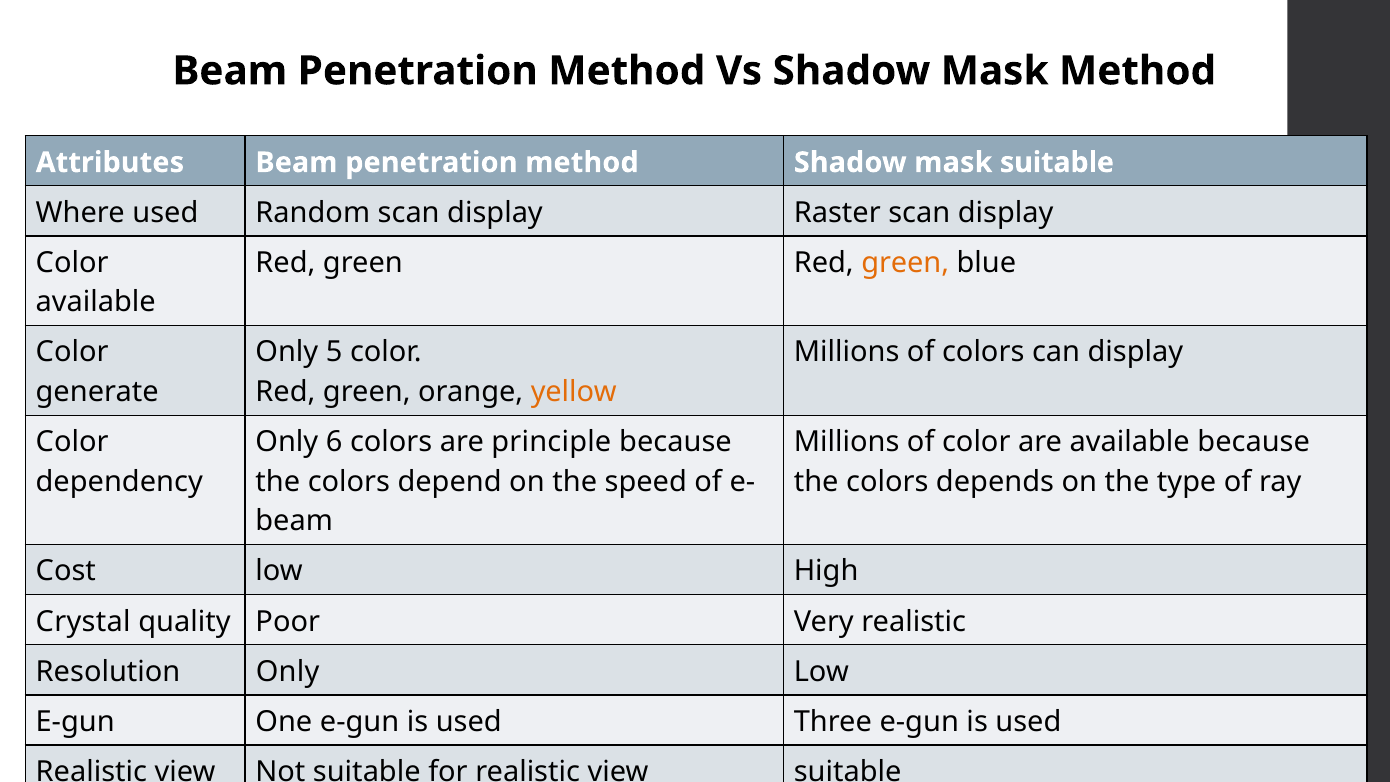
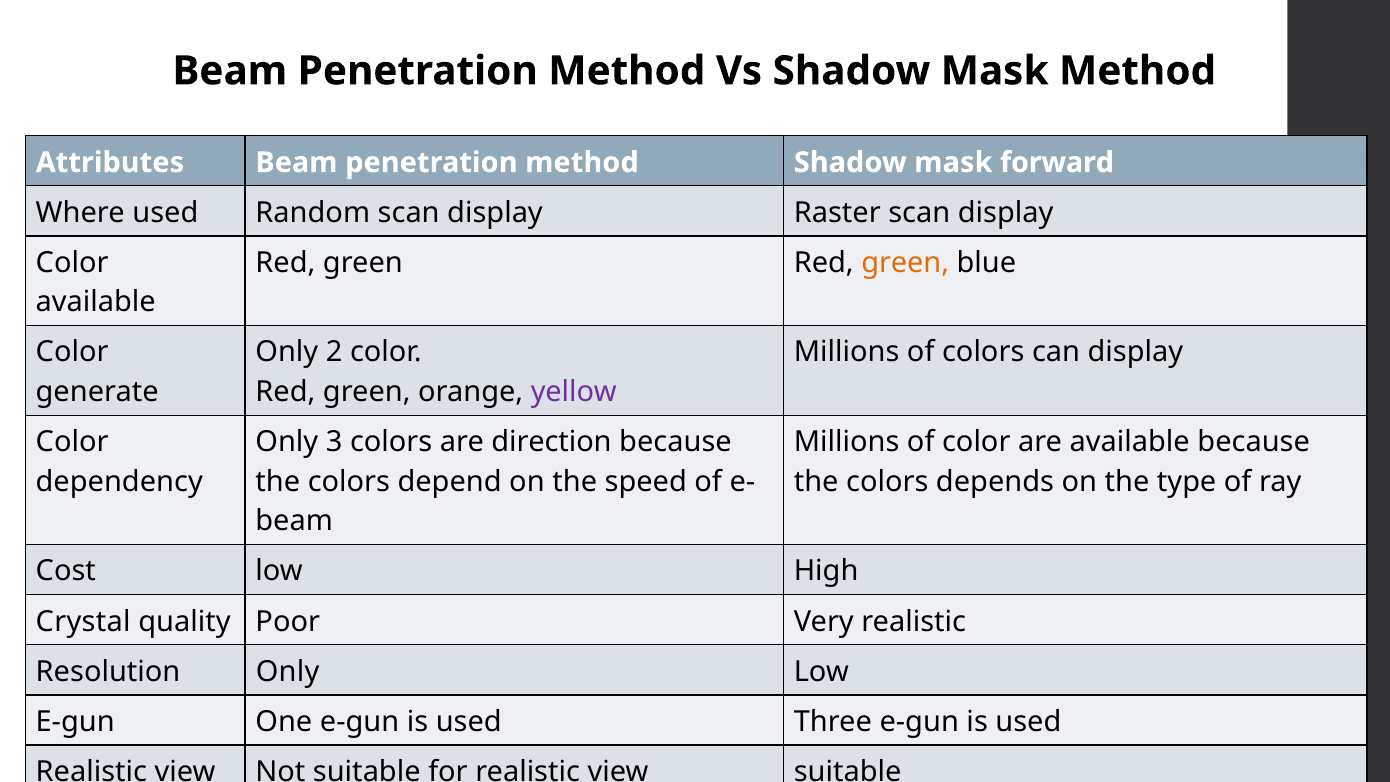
mask suitable: suitable -> forward
5: 5 -> 2
yellow colour: orange -> purple
6: 6 -> 3
principle: principle -> direction
